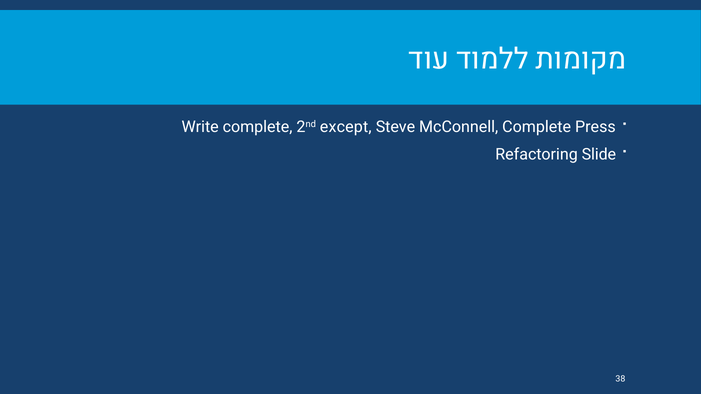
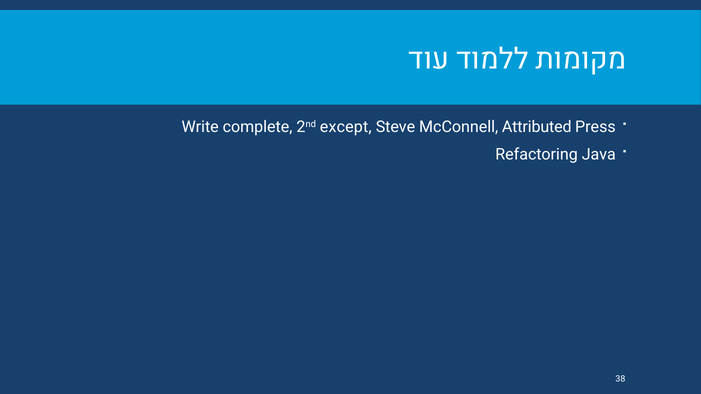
McConnell Complete: Complete -> Attributed
Slide: Slide -> Java
